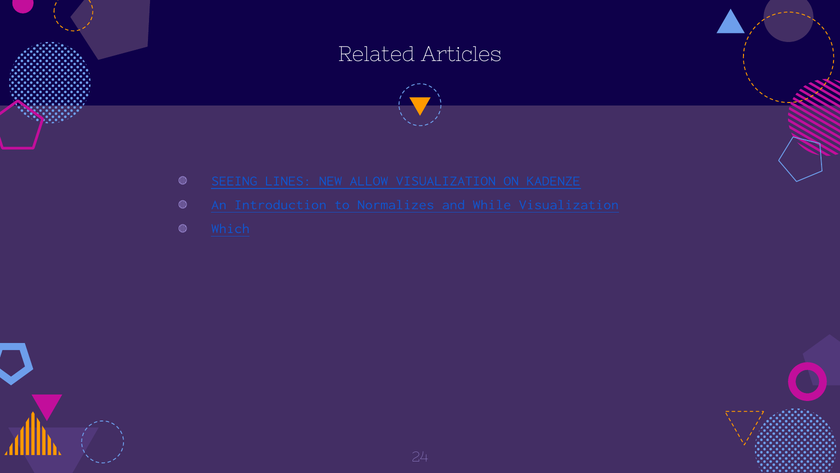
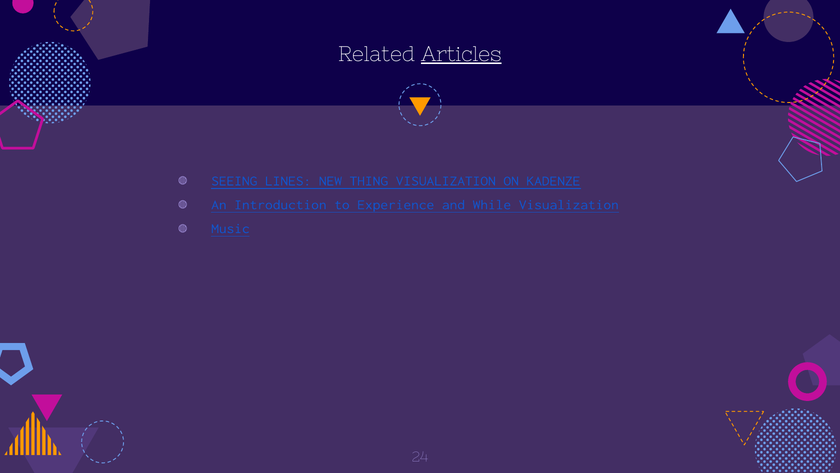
Articles underline: none -> present
ALLOW: ALLOW -> THING
Normalizes: Normalizes -> Experience
Which: Which -> Music
